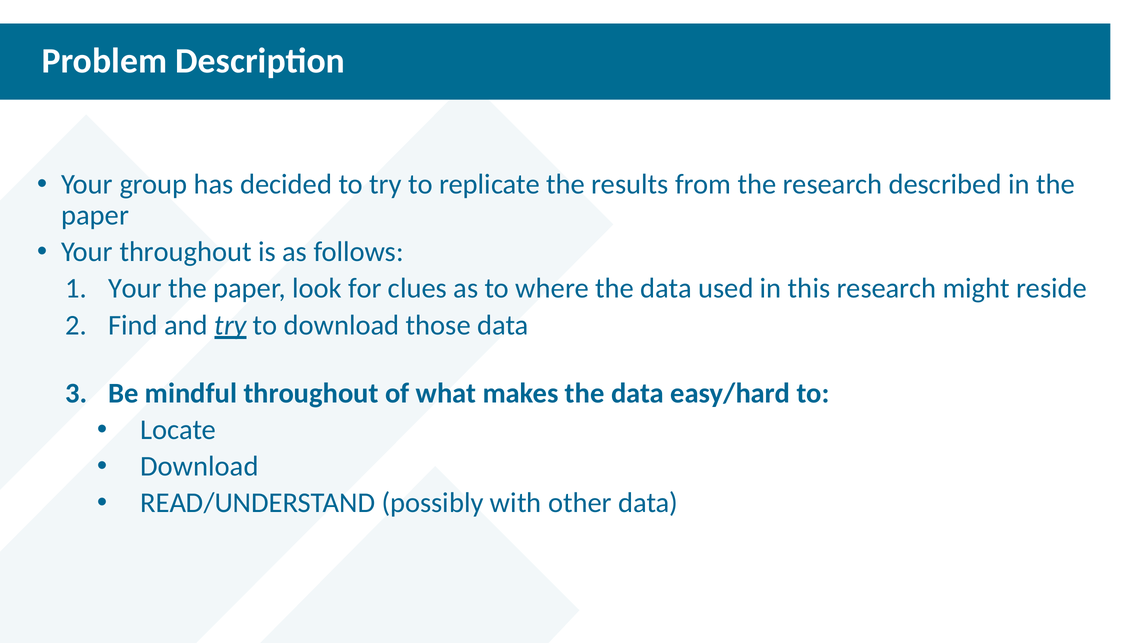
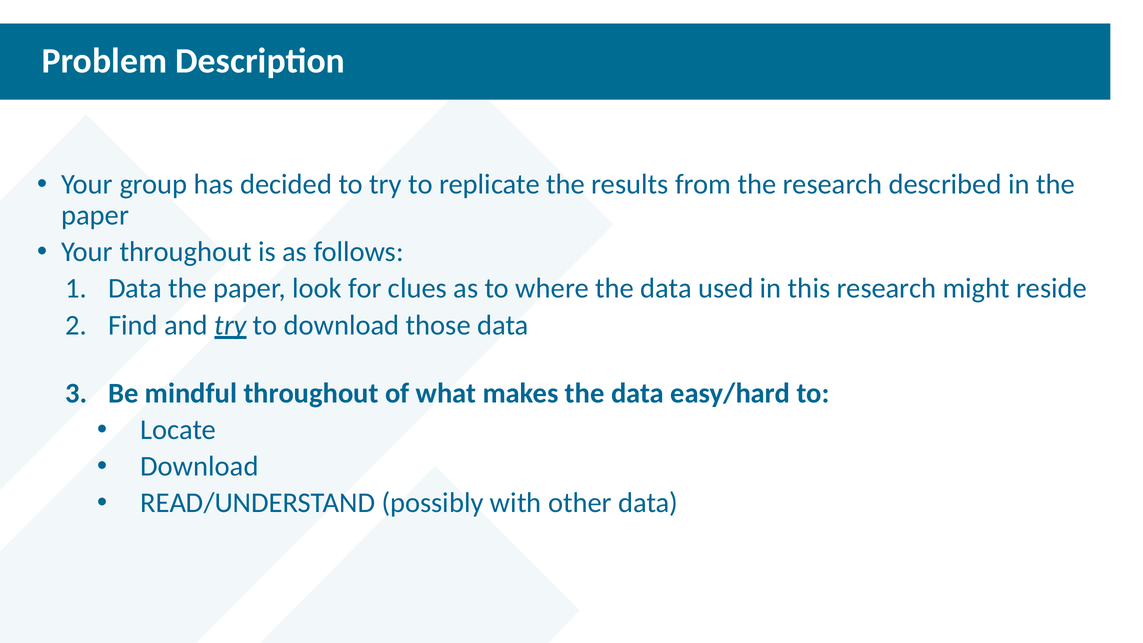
Your at (135, 288): Your -> Data
